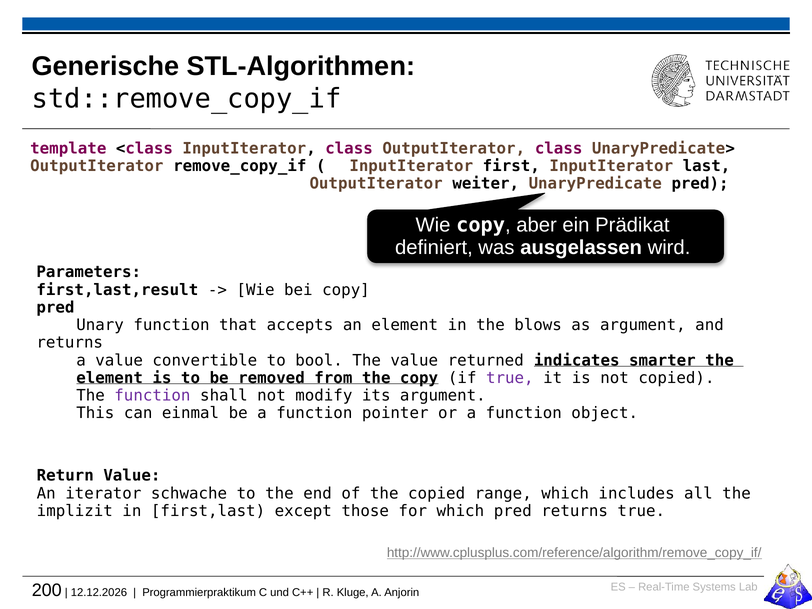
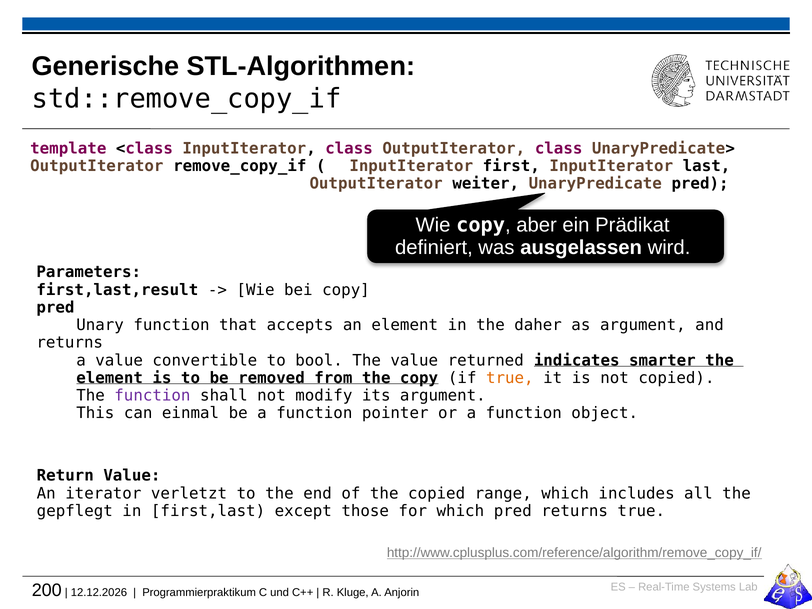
blows: blows -> daher
true at (510, 378) colour: purple -> orange
schwache: schwache -> verletzt
implizit: implizit -> gepflegt
